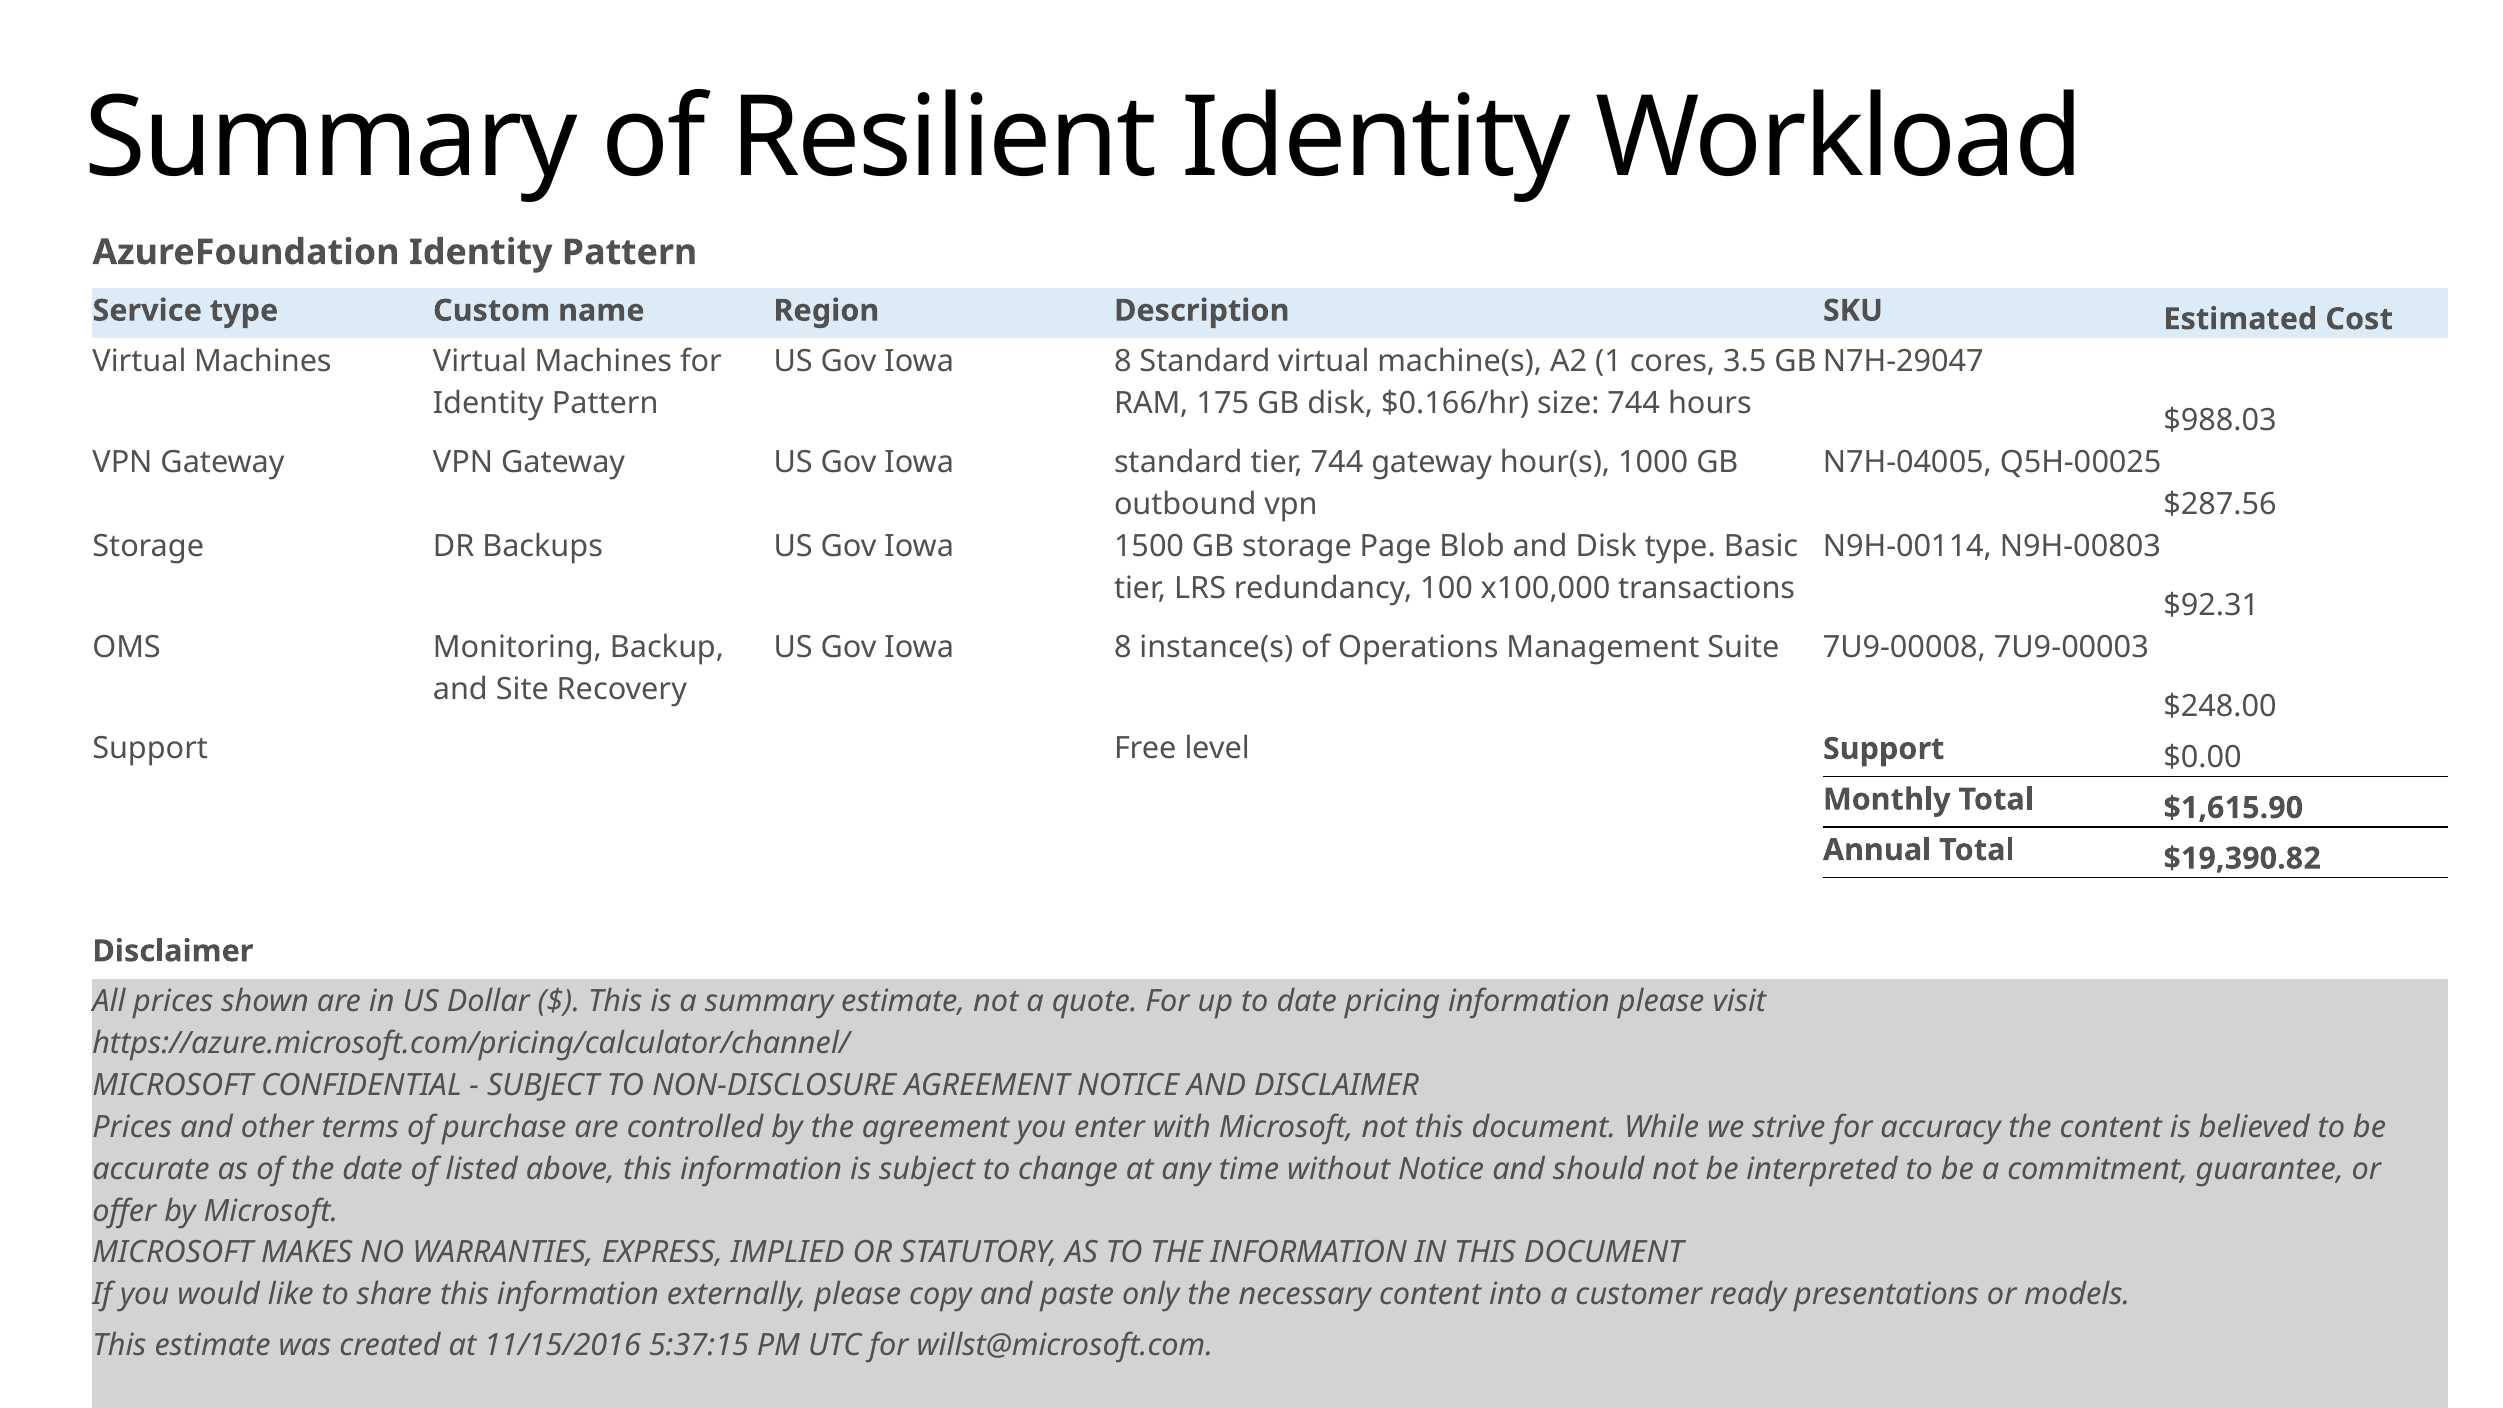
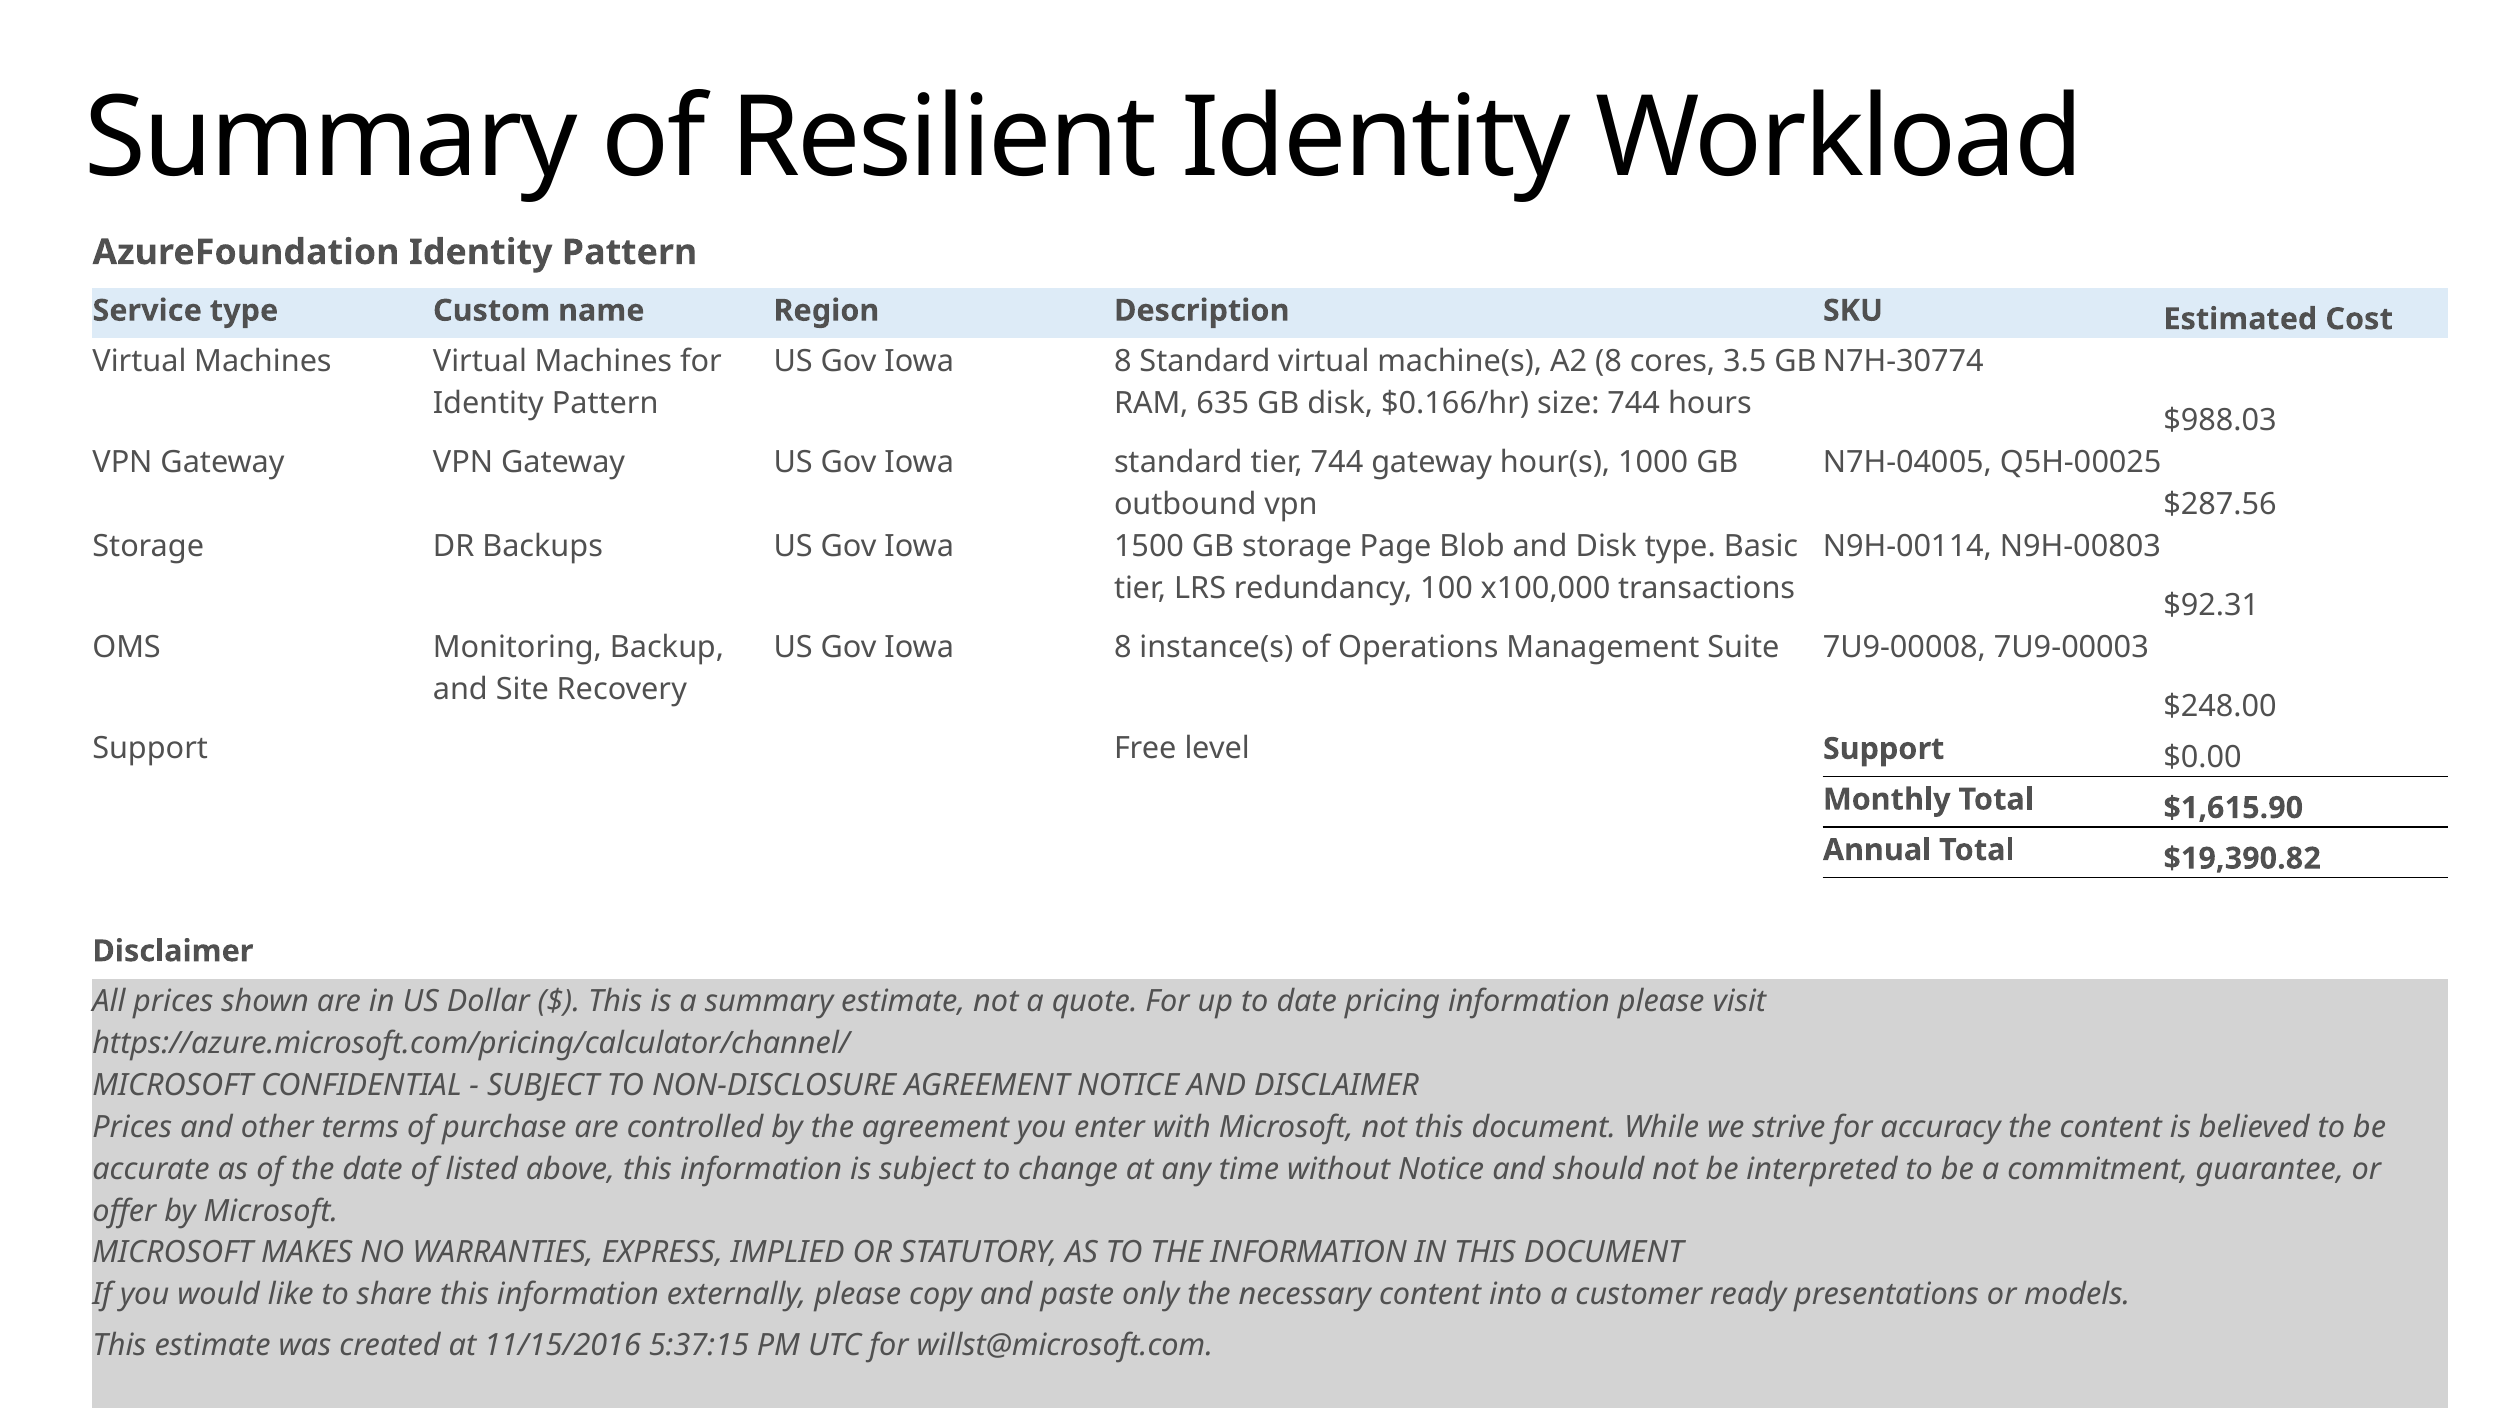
A2 1: 1 -> 8
N7H-29047: N7H-29047 -> N7H-30774
175: 175 -> 635
